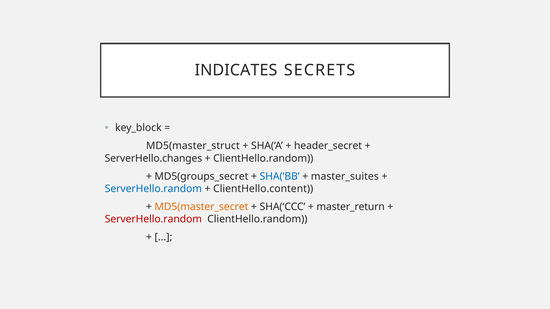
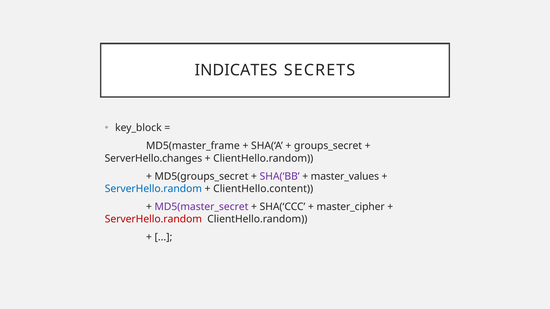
MD5(master_struct: MD5(master_struct -> MD5(master_frame
header_secret: header_secret -> groups_secret
SHA(‘BB colour: blue -> purple
master_suites: master_suites -> master_values
MD5(master_secret colour: orange -> purple
master_return: master_return -> master_cipher
